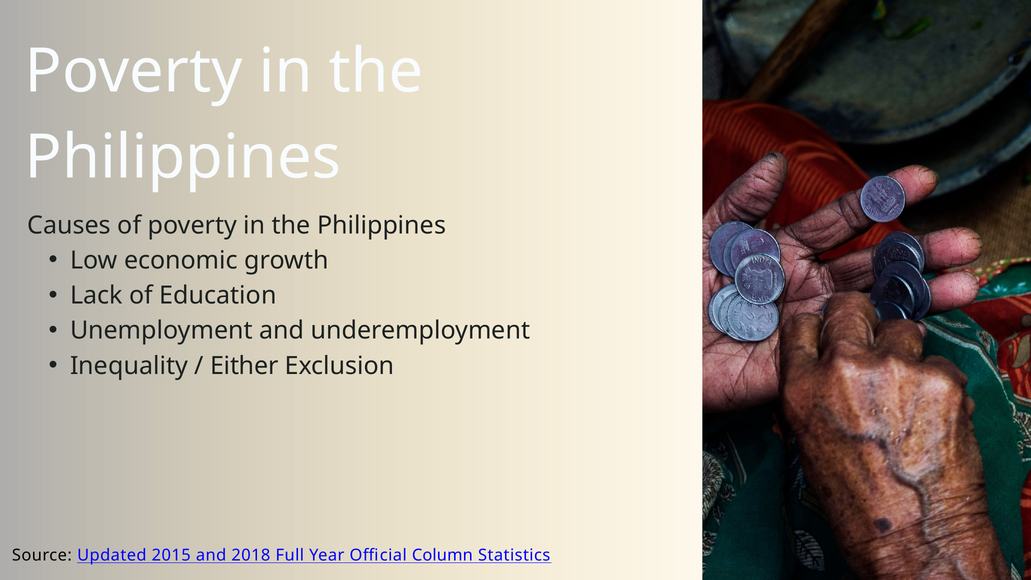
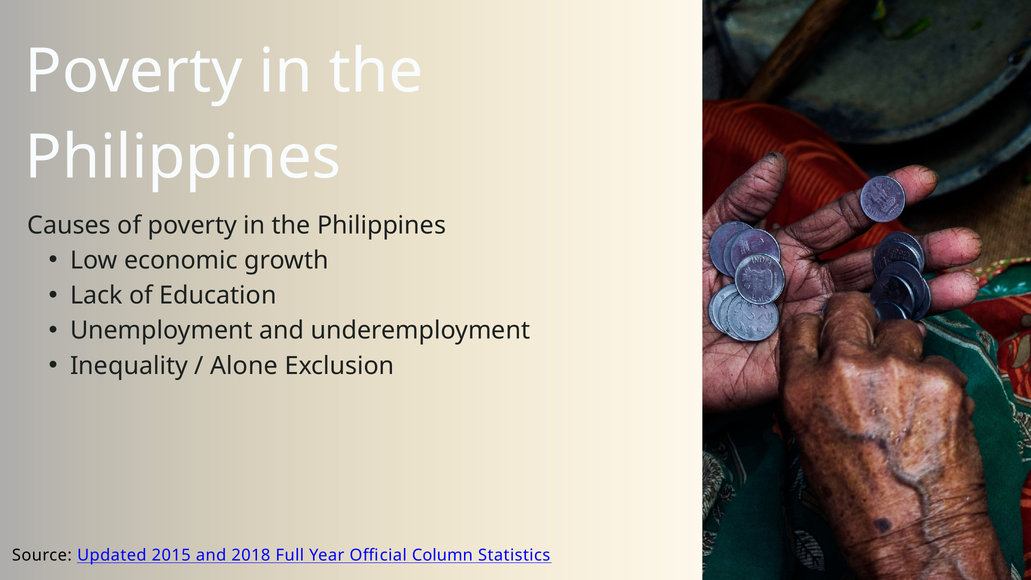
Either: Either -> Alone
